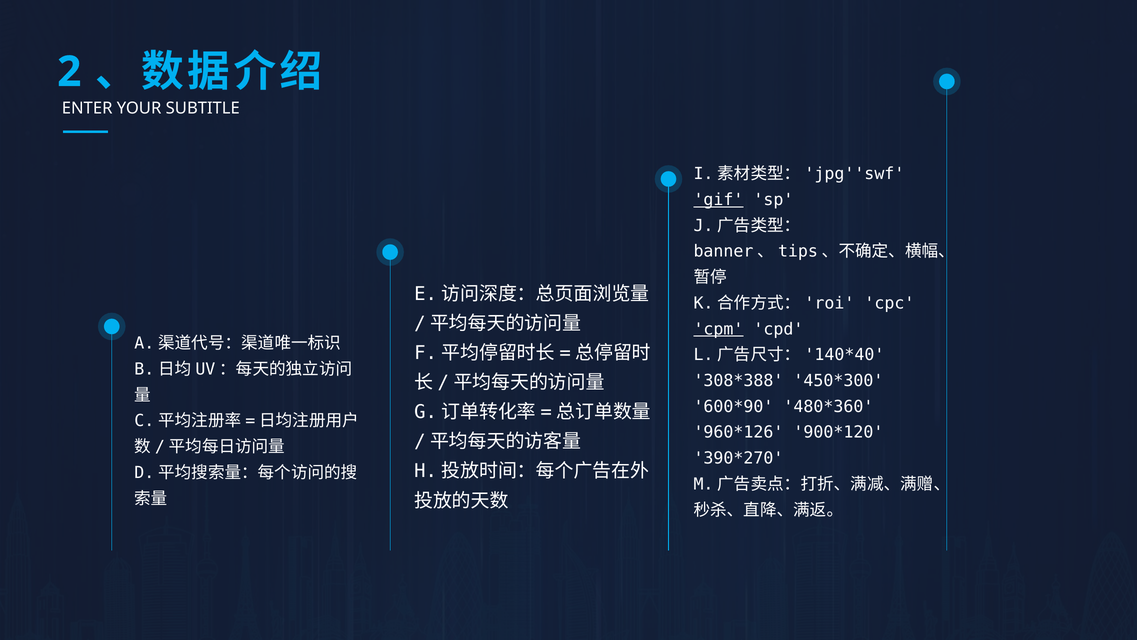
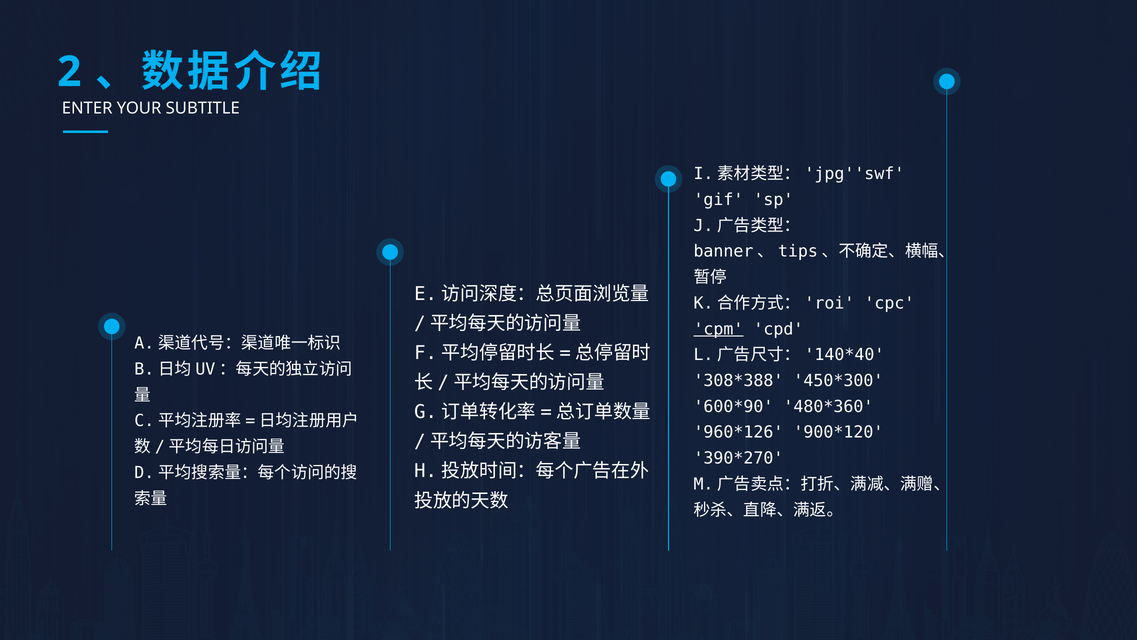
gif underline: present -> none
